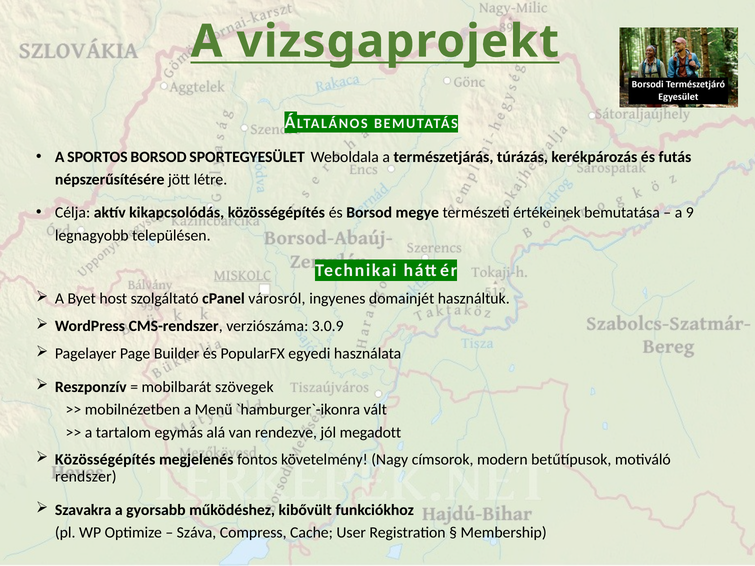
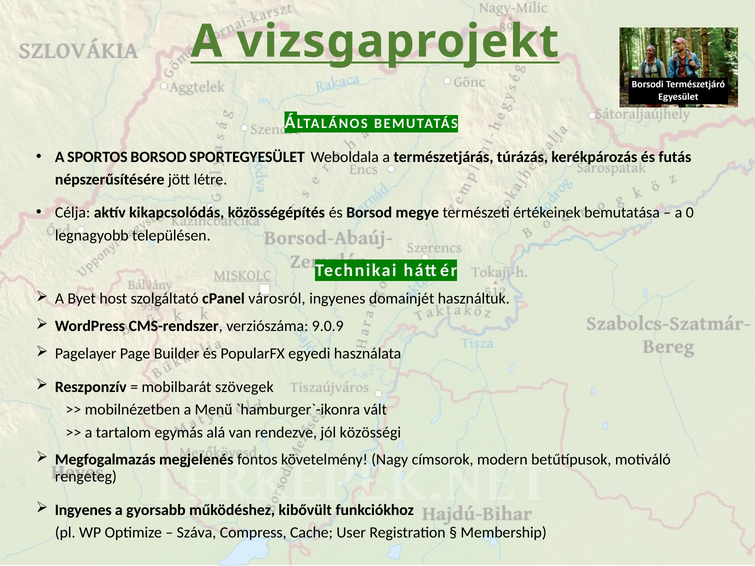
9: 9 -> 0
3.0.9: 3.0.9 -> 9.0.9
megadott: megadott -> közösségi
Közösségépítés at (105, 460): Közösségépítés -> Megfogalmazás
rendszer: rendszer -> rengeteg
Szavakra at (83, 510): Szavakra -> Ingyenes
